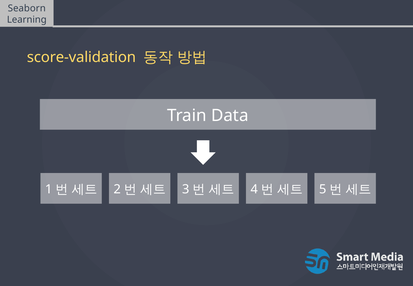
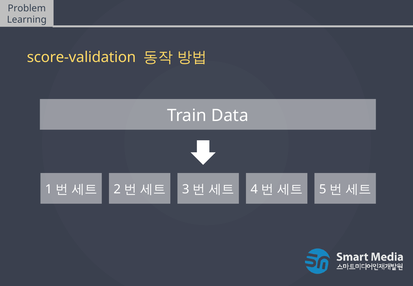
Seaborn: Seaborn -> Problem
